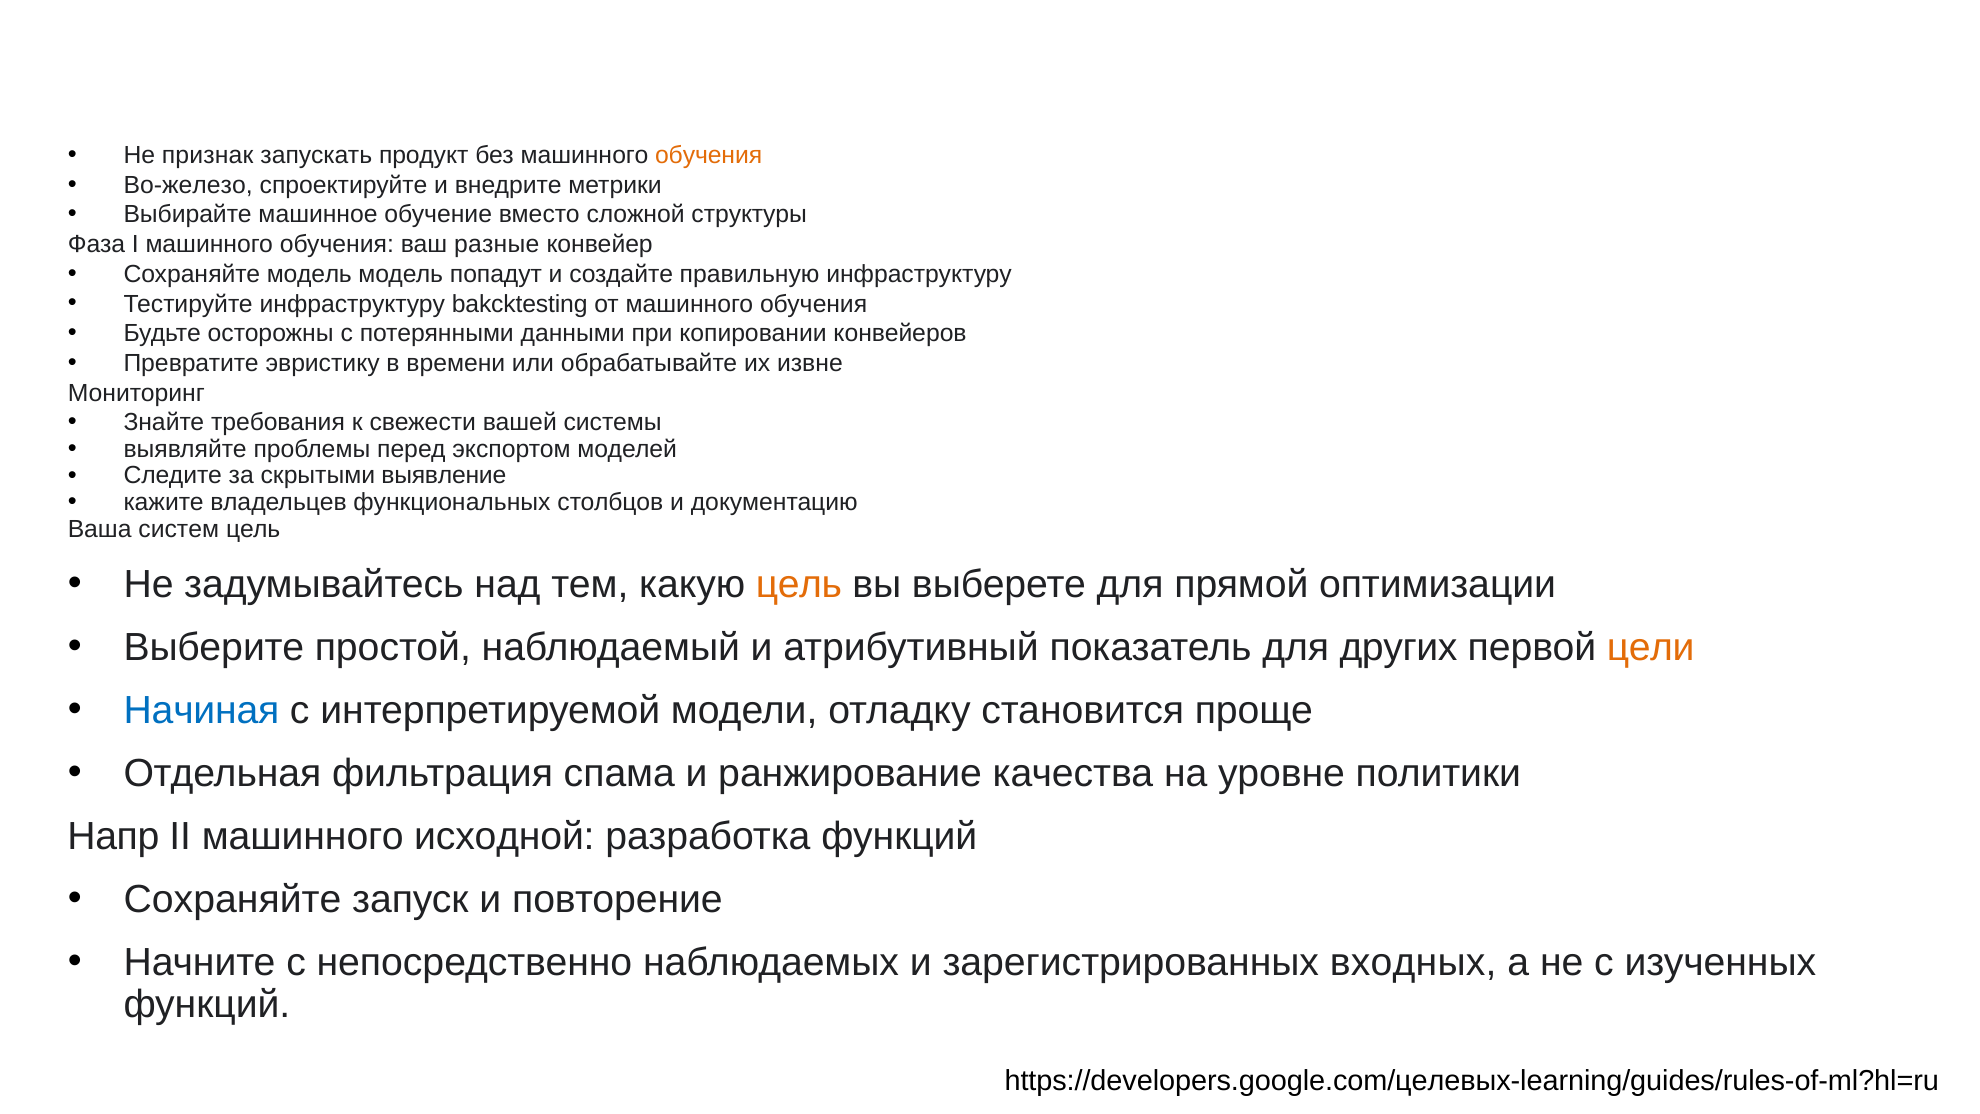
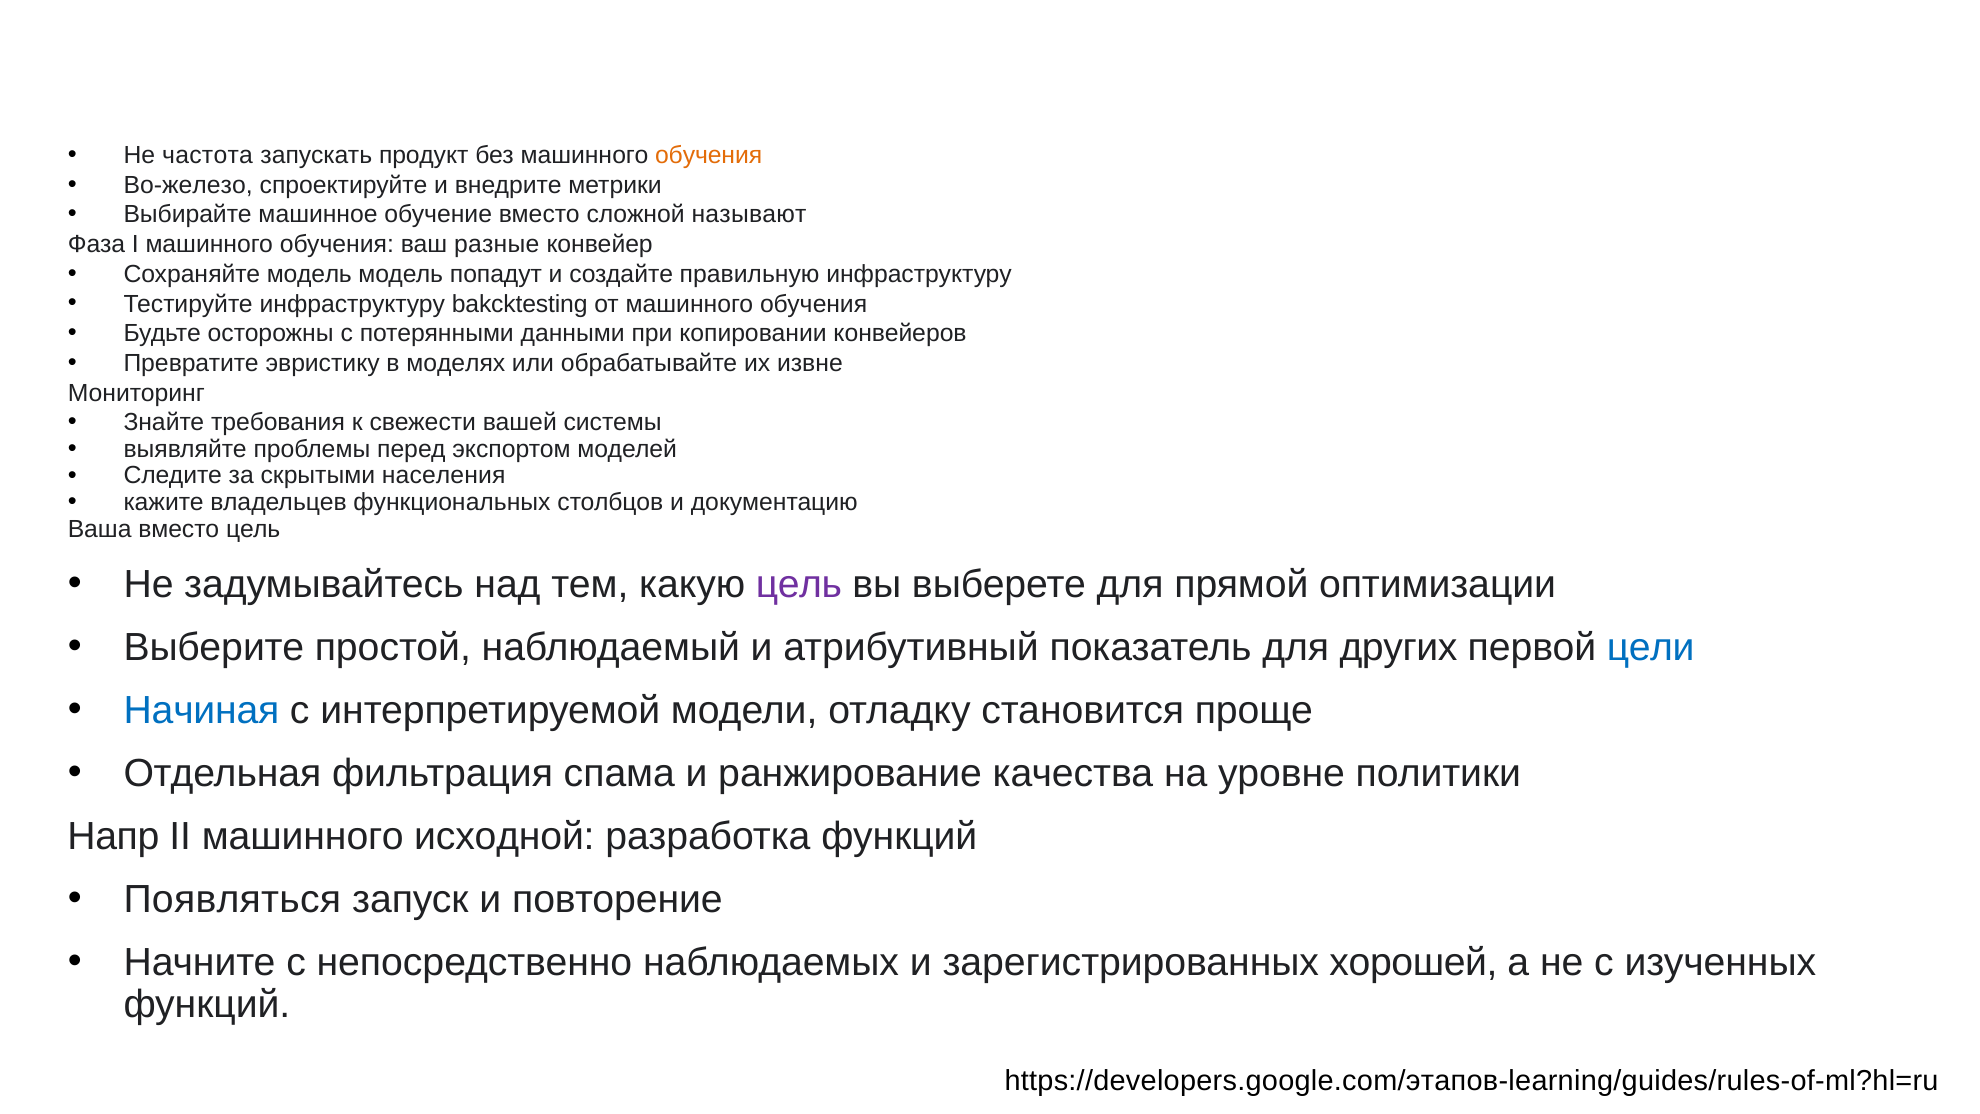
признак: признак -> частота
структуры: структуры -> называют
времени: времени -> моделях
выявление: выявление -> населения
Ваша систем: систем -> вместо
цель at (799, 584) colour: orange -> purple
цели colour: orange -> blue
Сохраняйте at (232, 899): Сохраняйте -> Появляться
входных: входных -> хорошей
https://developers.google.com/целевых-learning/guides/rules-of-ml?hl=ru: https://developers.google.com/целевых-learning/guides/rules-of-ml?hl=ru -> https://developers.google.com/этапов-learning/guides/rules-of-ml?hl=ru
